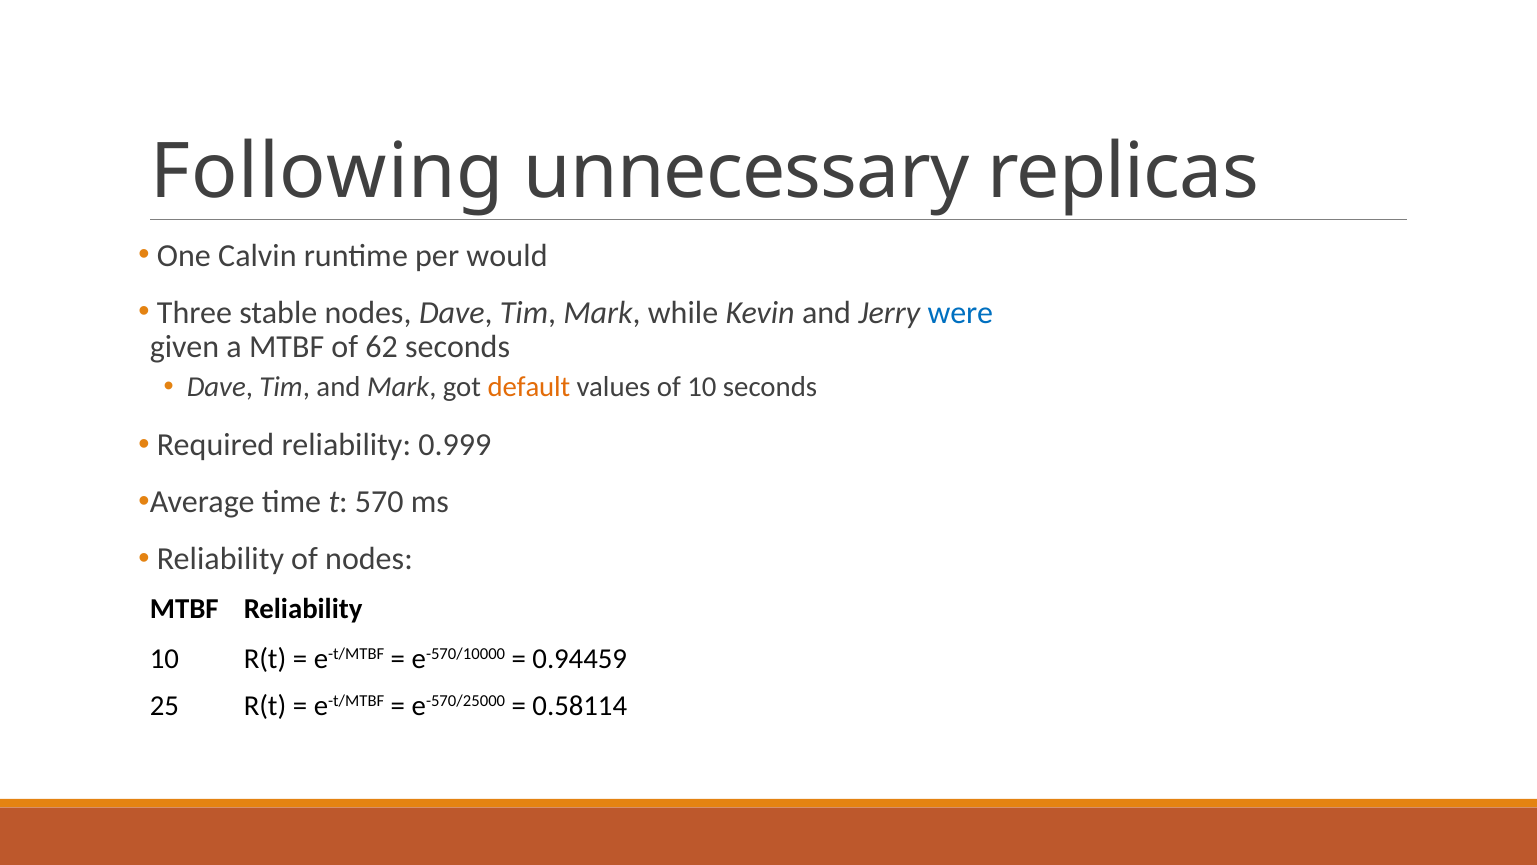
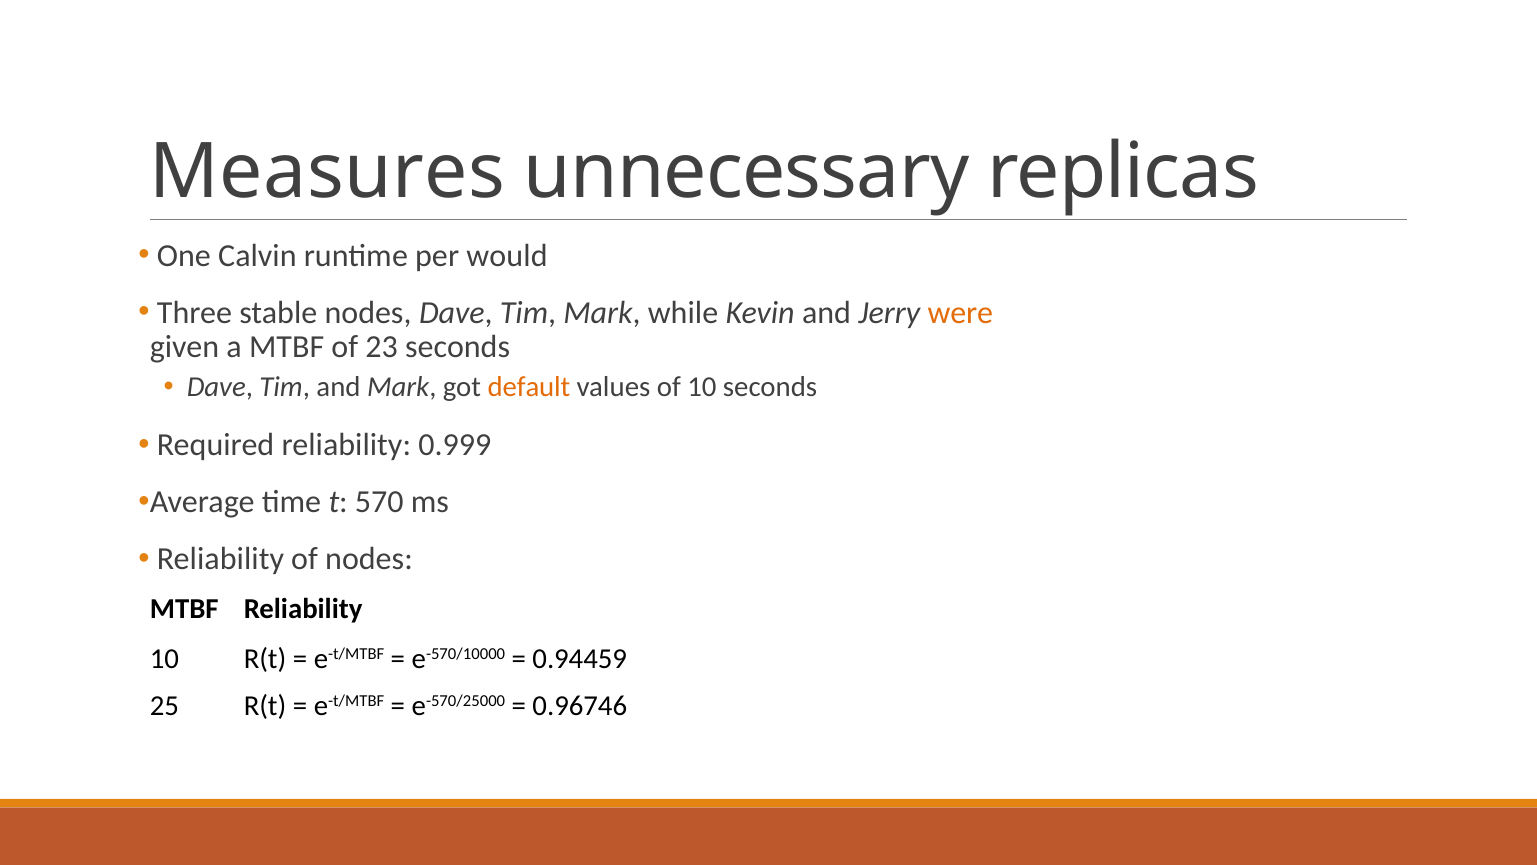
Following: Following -> Measures
were colour: blue -> orange
62: 62 -> 23
0.58114: 0.58114 -> 0.96746
